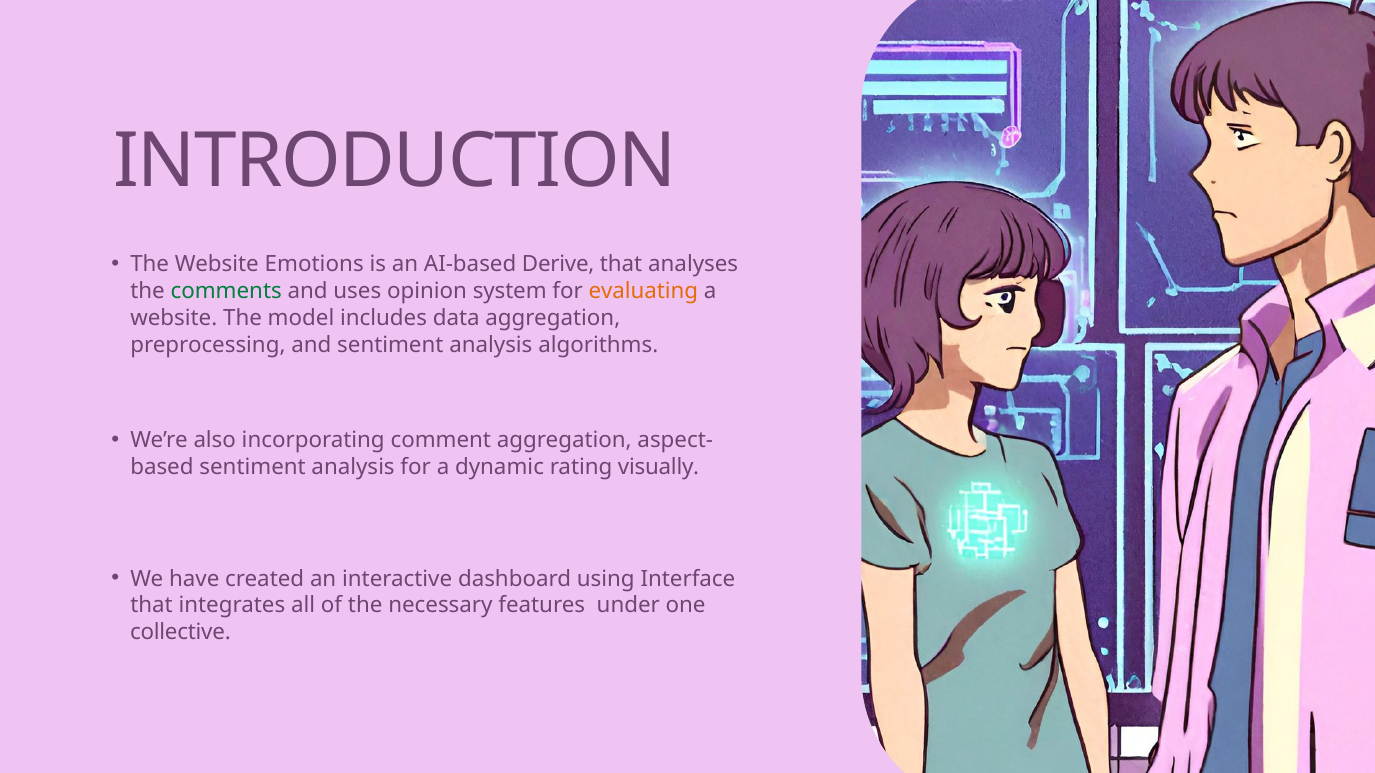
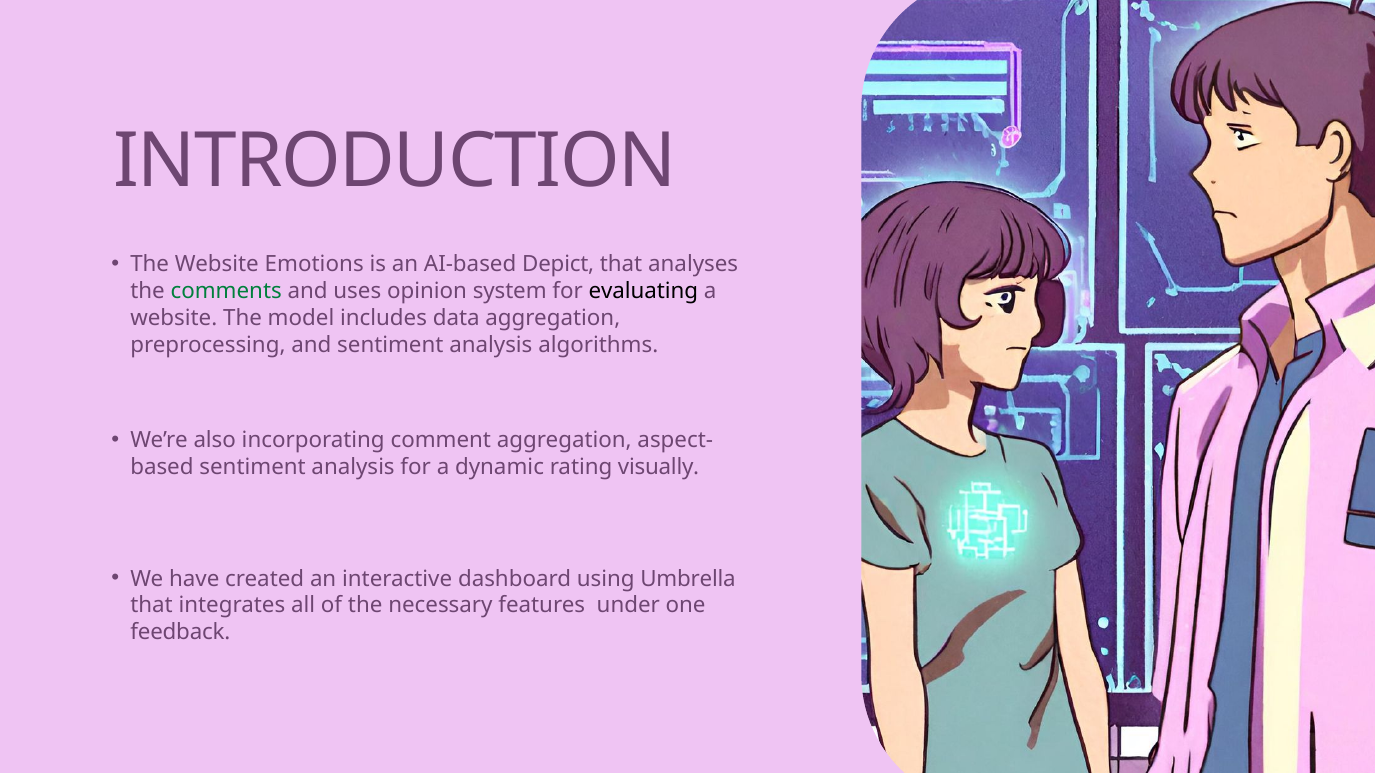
Derive: Derive -> Depict
evaluating colour: orange -> black
Interface: Interface -> Umbrella
collective: collective -> feedback
